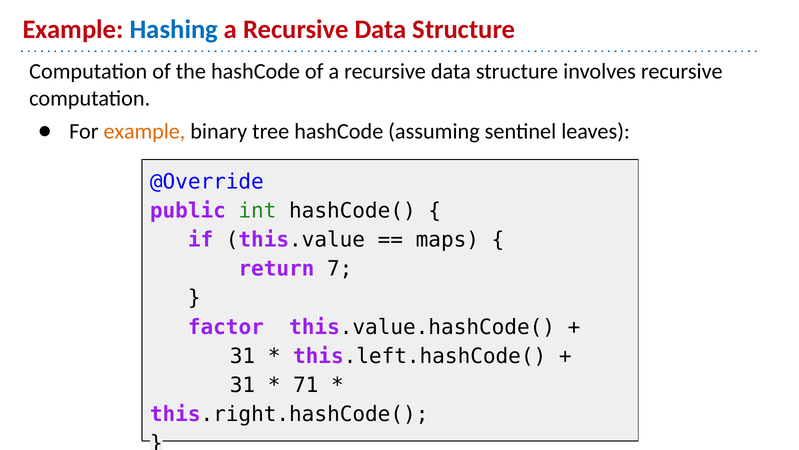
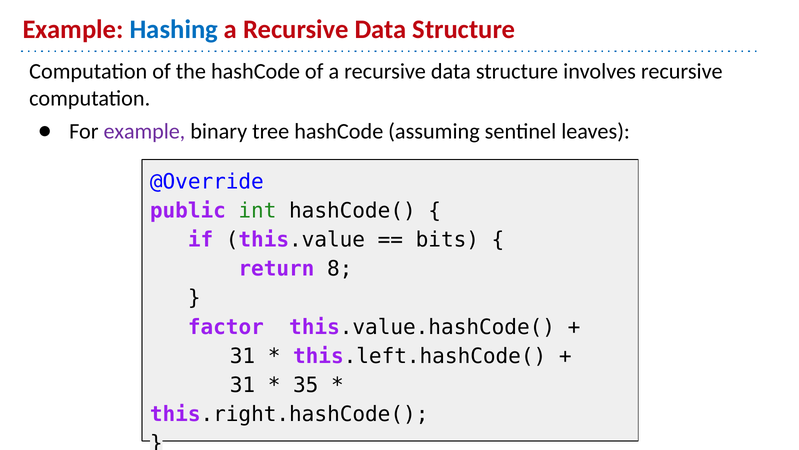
example at (144, 131) colour: orange -> purple
maps: maps -> bits
7: 7 -> 8
71: 71 -> 35
